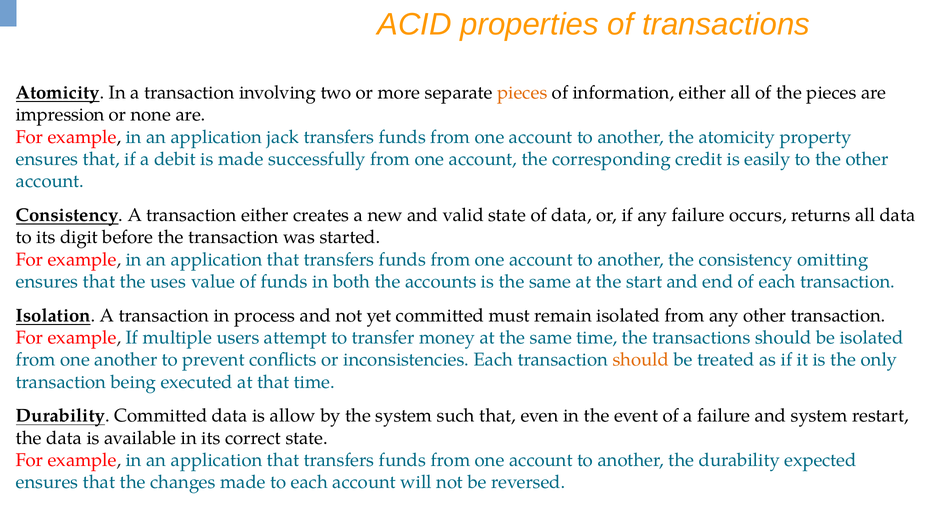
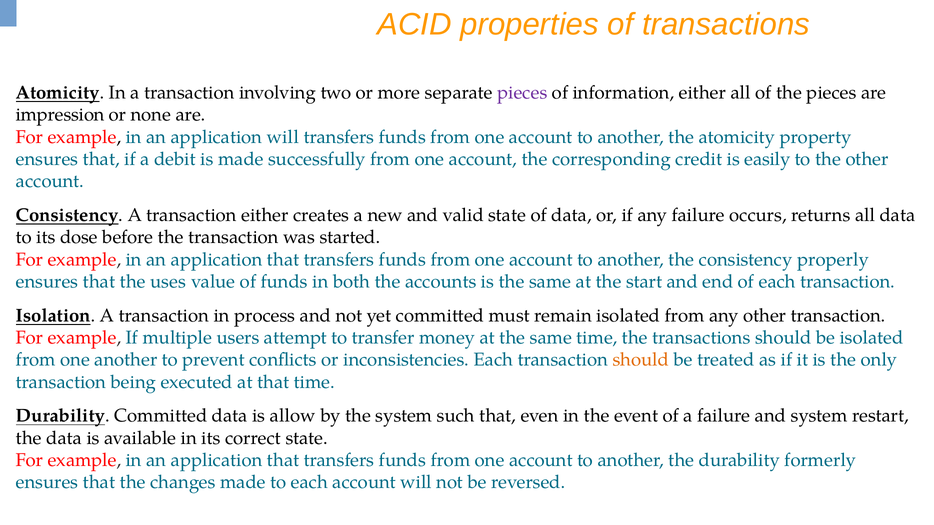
pieces at (522, 93) colour: orange -> purple
application jack: jack -> will
digit: digit -> dose
omitting: omitting -> properly
expected: expected -> formerly
